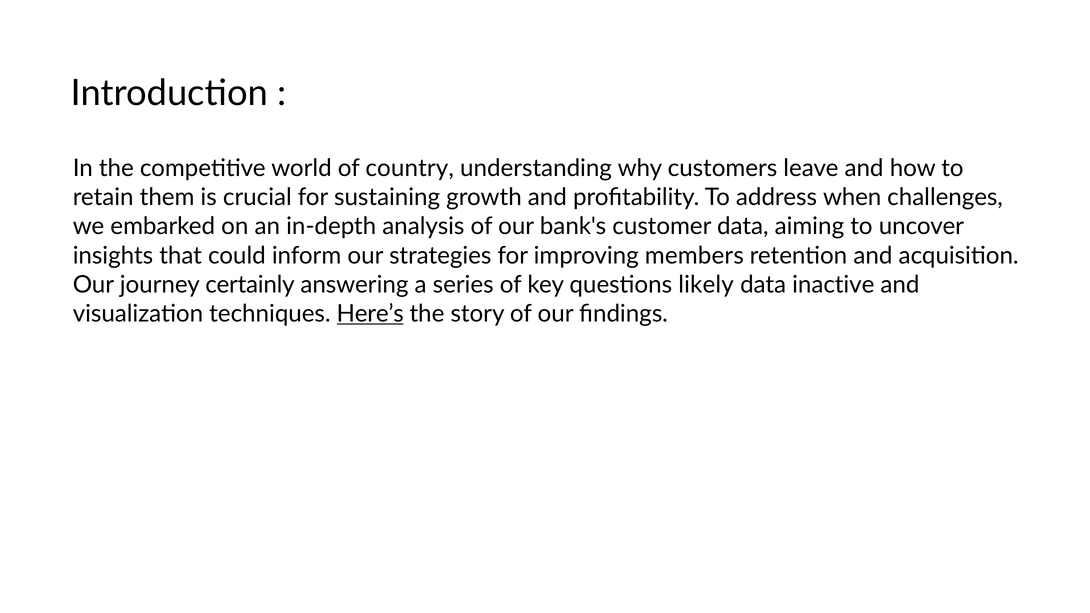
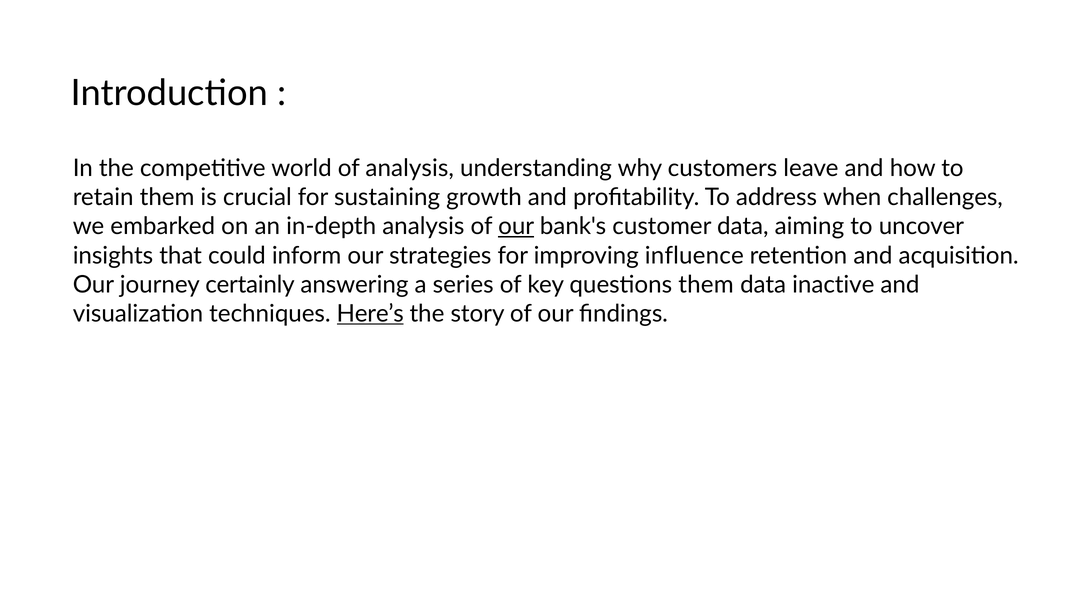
of country: country -> analysis
our at (516, 227) underline: none -> present
members: members -> influence
questions likely: likely -> them
